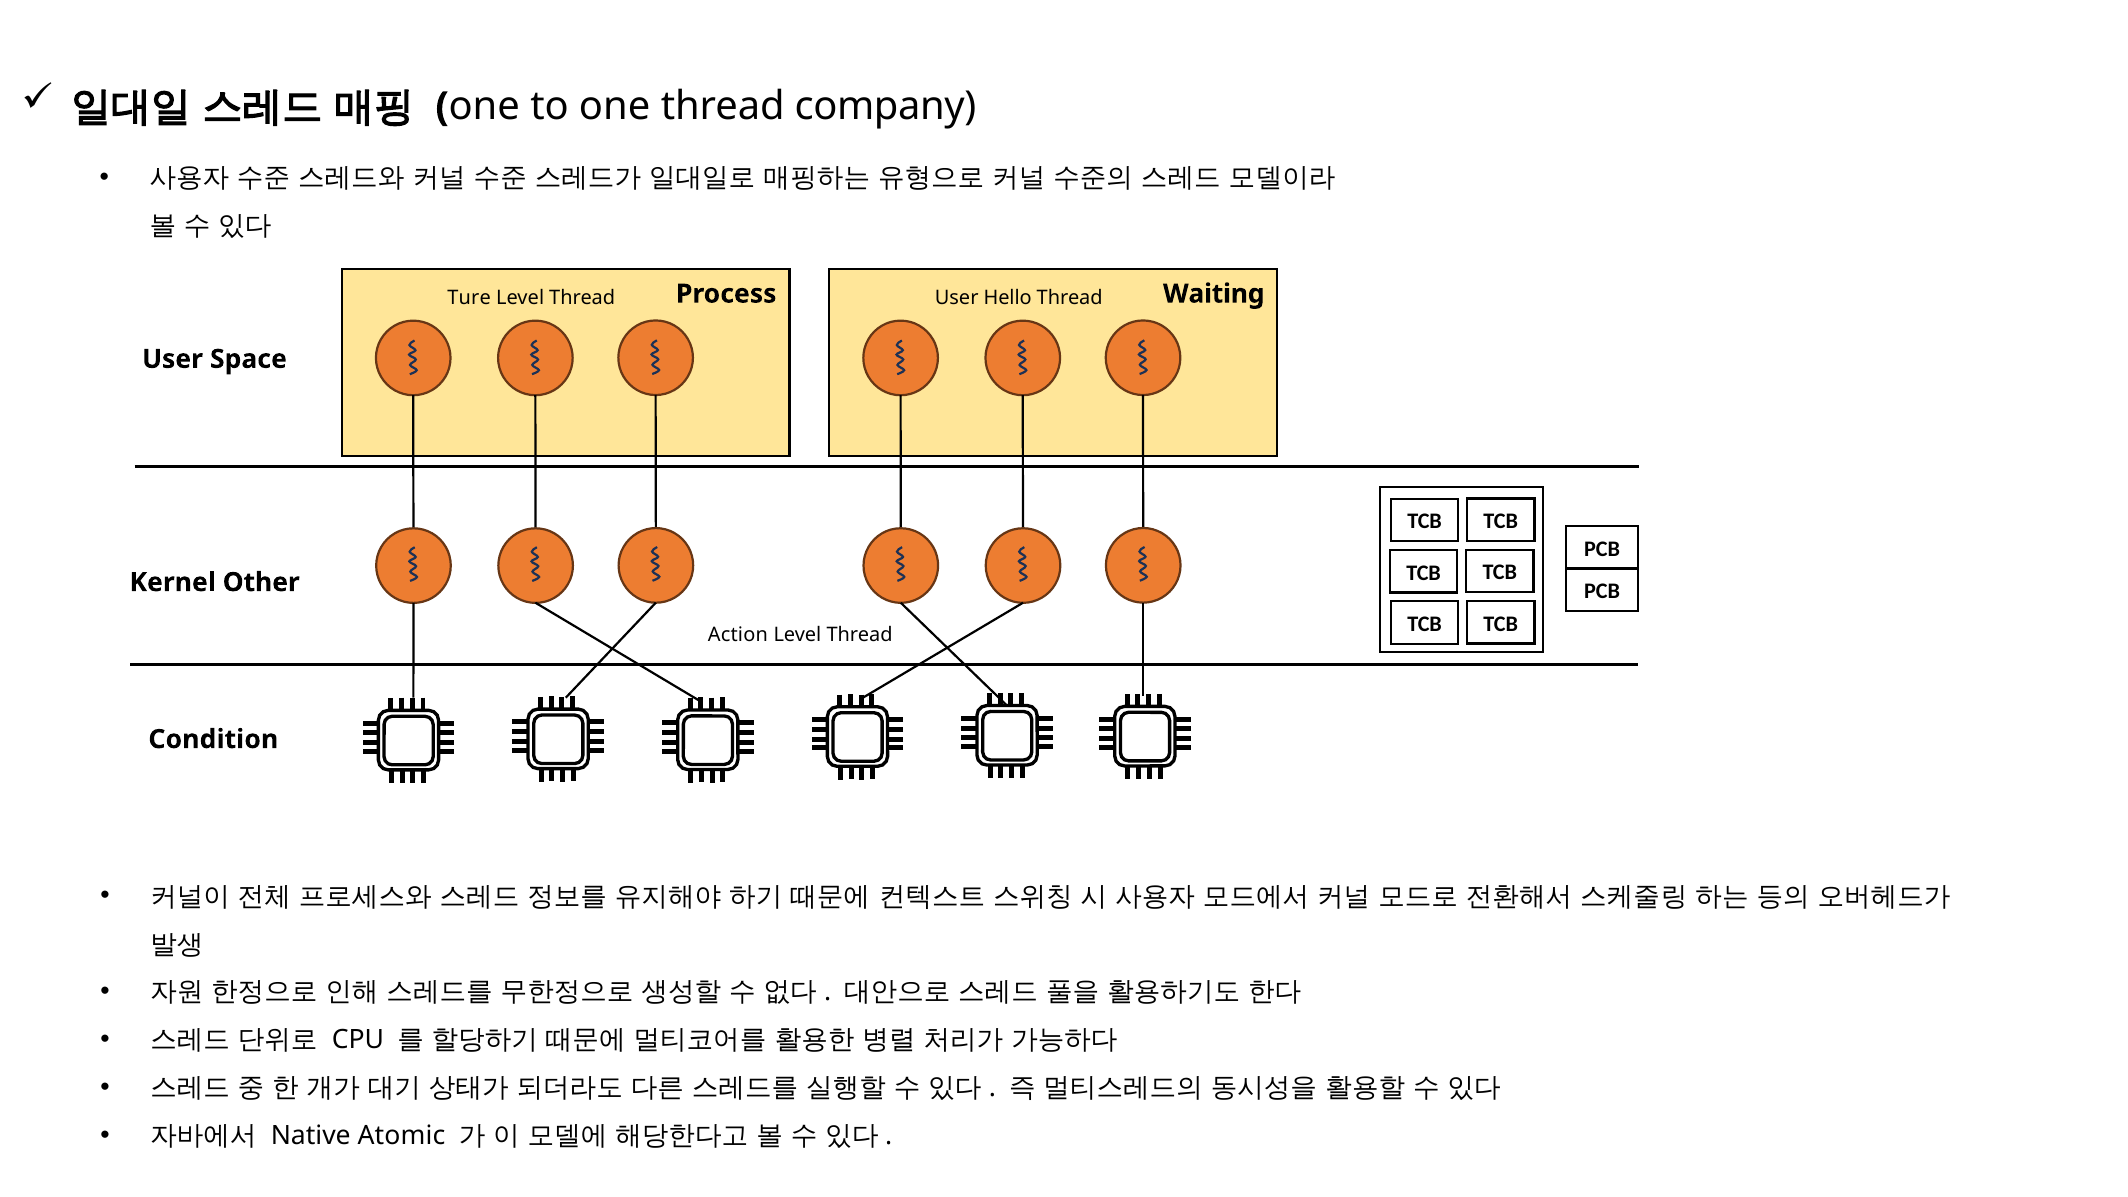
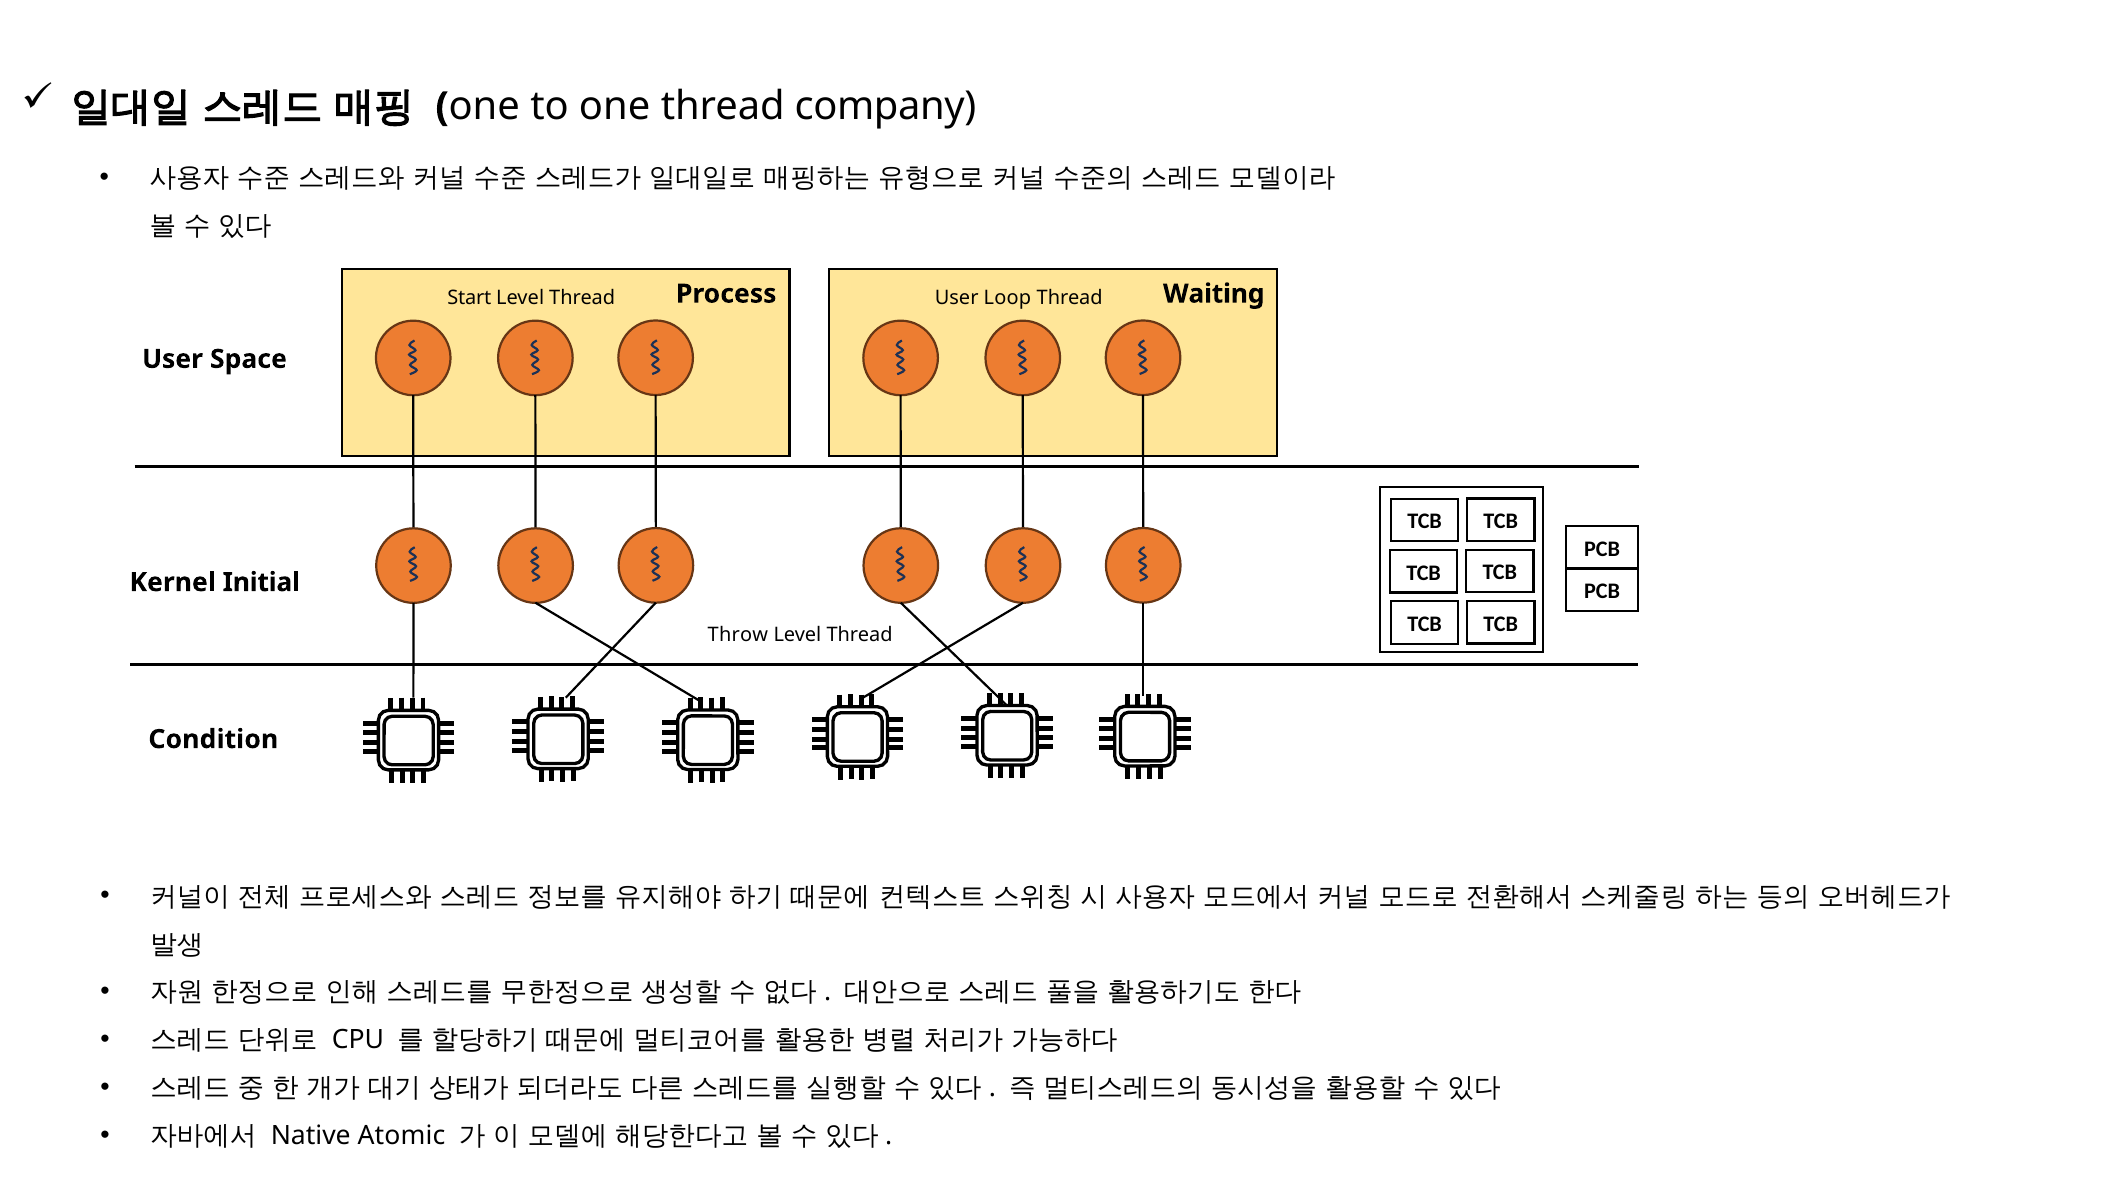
Ture: Ture -> Start
Hello: Hello -> Loop
Other: Other -> Initial
Action: Action -> Throw
